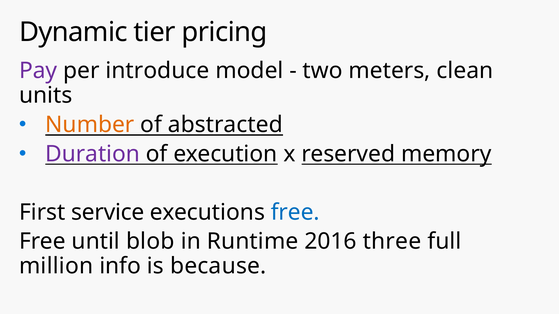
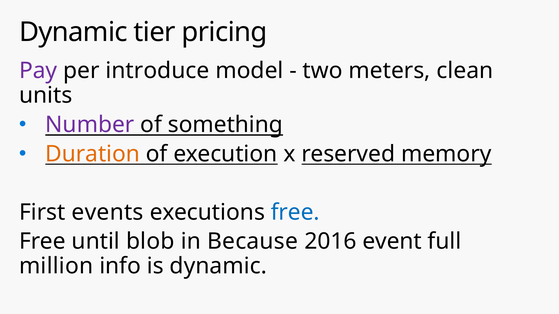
Number colour: orange -> purple
abstracted: abstracted -> something
Duration colour: purple -> orange
service: service -> events
Runtime: Runtime -> Because
three: three -> event
is because: because -> dynamic
